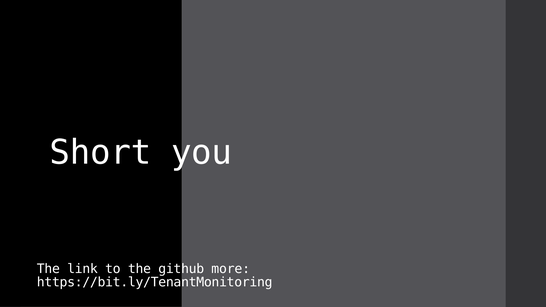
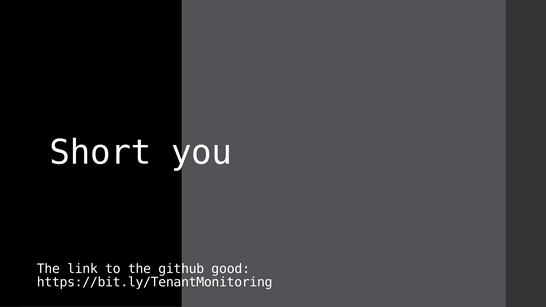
more: more -> good
